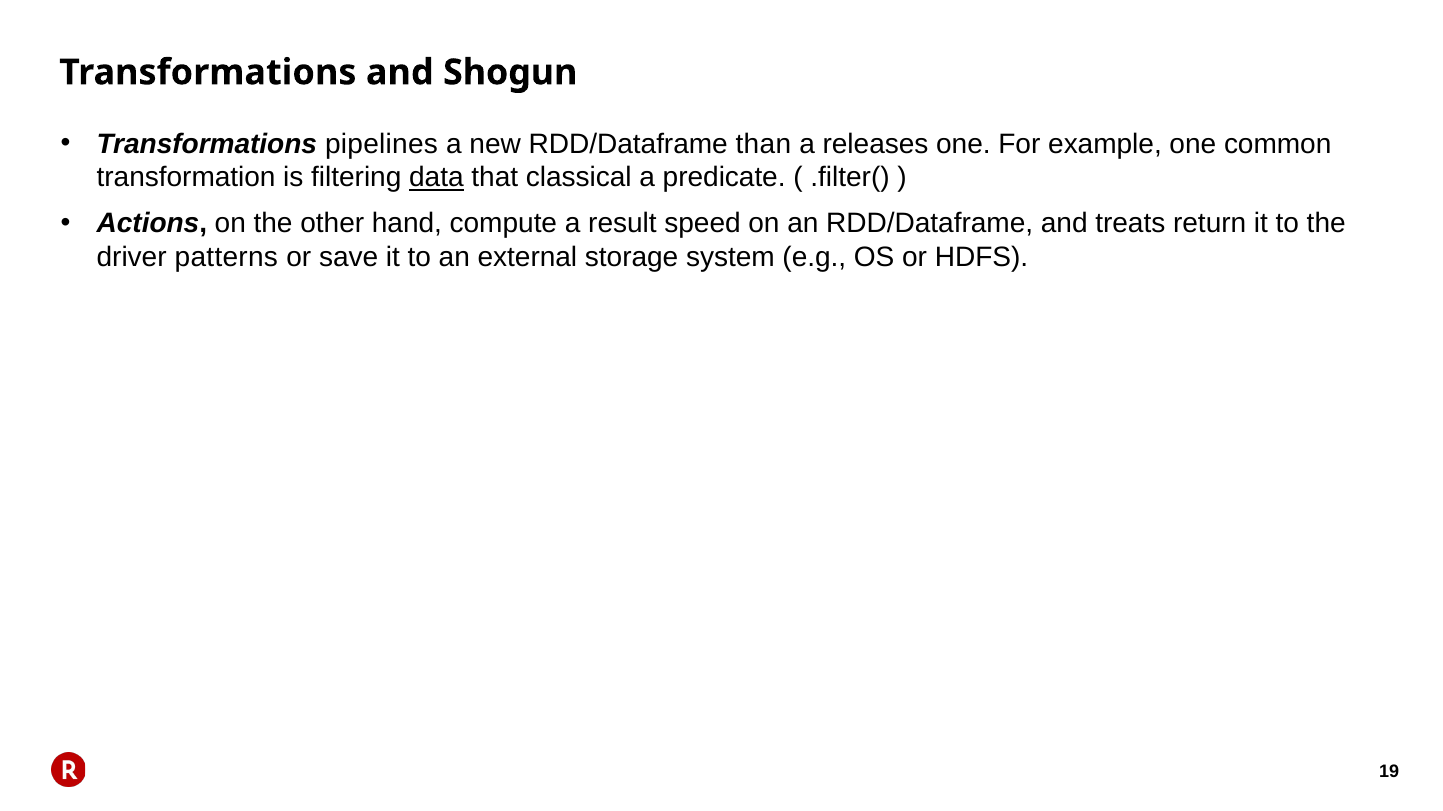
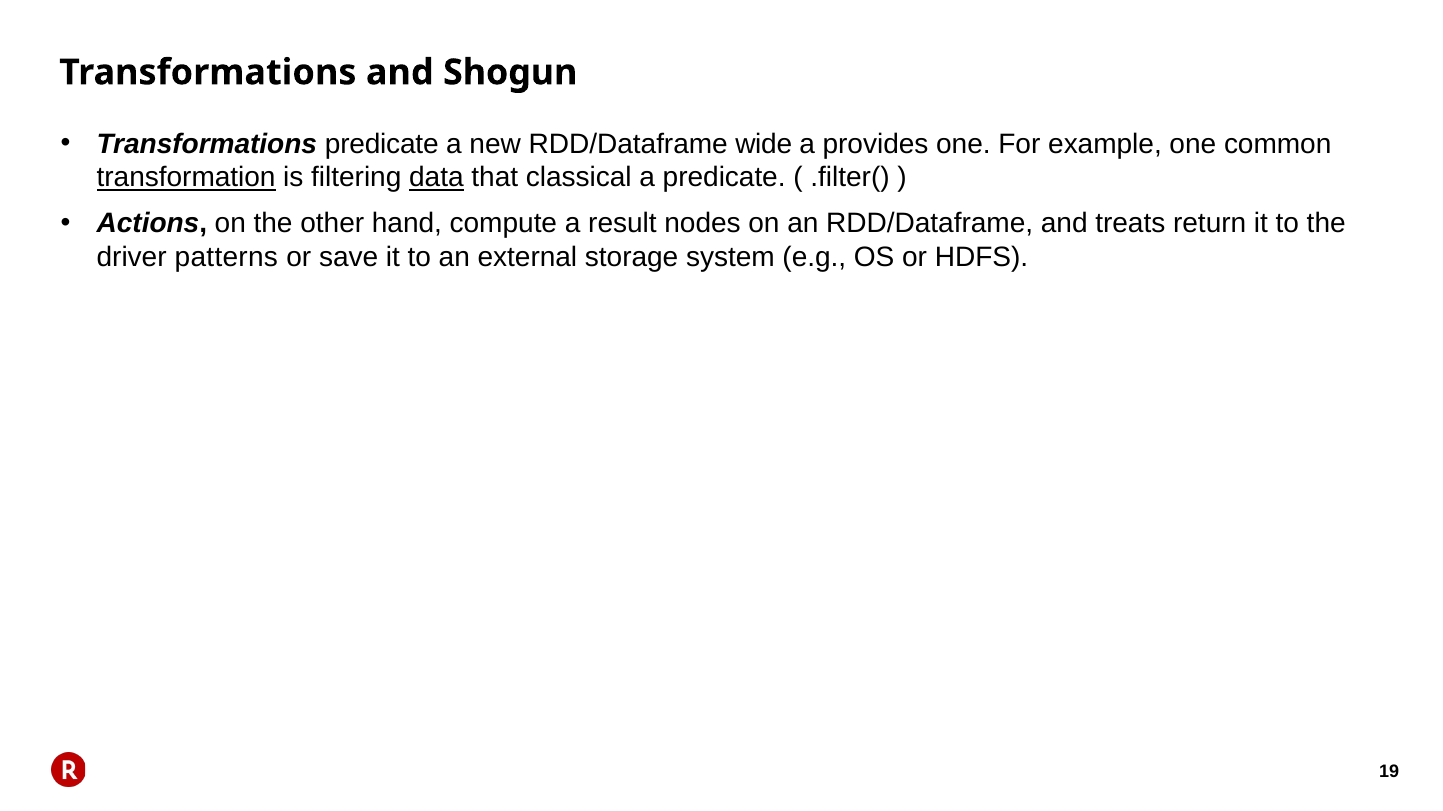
Transformations pipelines: pipelines -> predicate
than: than -> wide
releases: releases -> provides
transformation underline: none -> present
speed: speed -> nodes
